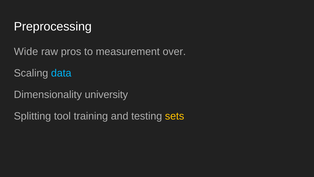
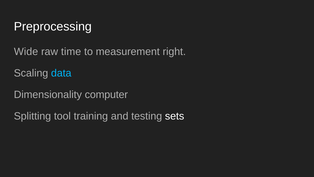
pros: pros -> time
over: over -> right
university: university -> computer
sets colour: yellow -> white
